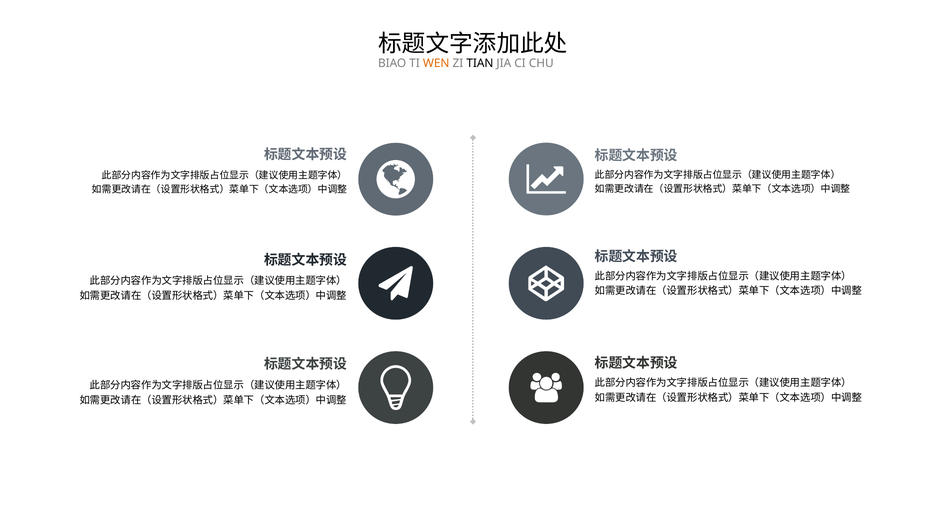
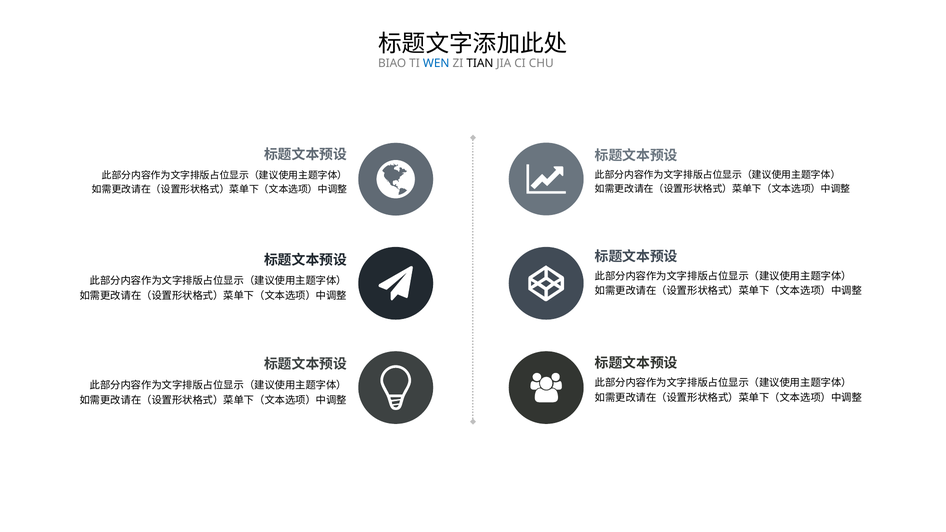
WEN colour: orange -> blue
